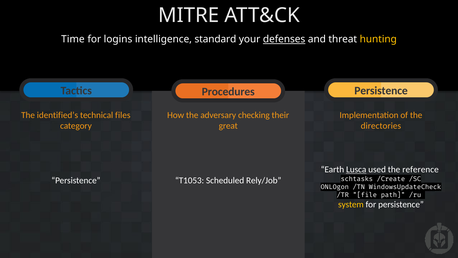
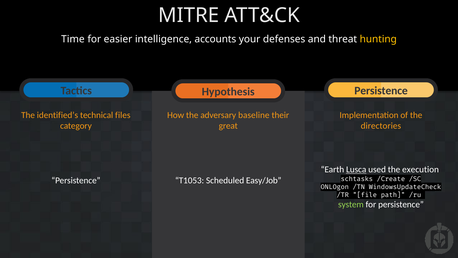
logins: logins -> easier
standard: standard -> accounts
defenses underline: present -> none
Procedures: Procedures -> Hypothesis
checking: checking -> baseline
reference: reference -> execution
Rely/Job: Rely/Job -> Easy/Job
system colour: yellow -> light green
